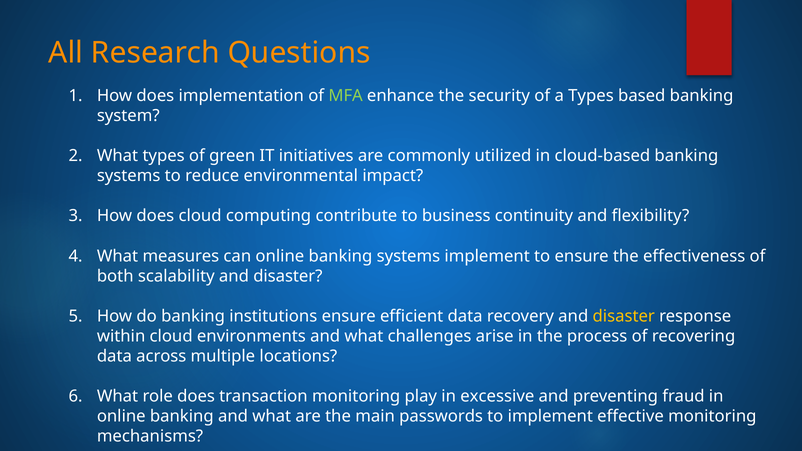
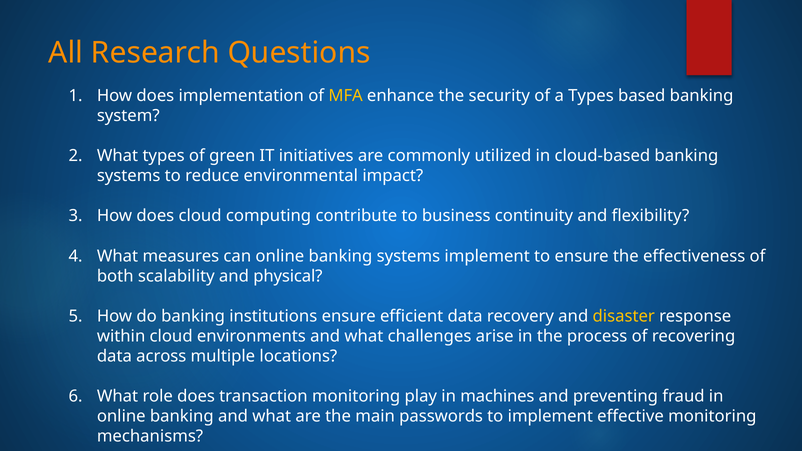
MFA colour: light green -> yellow
scalability and disaster: disaster -> physical
excessive: excessive -> machines
